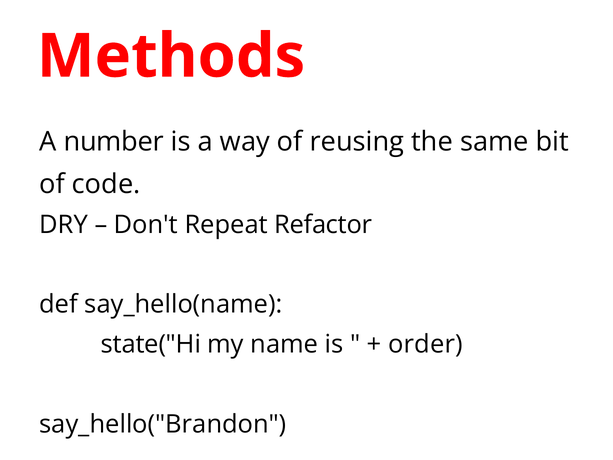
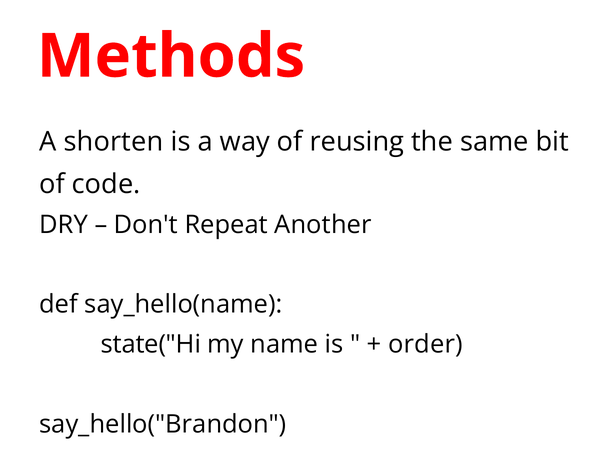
number: number -> shorten
Refactor: Refactor -> Another
